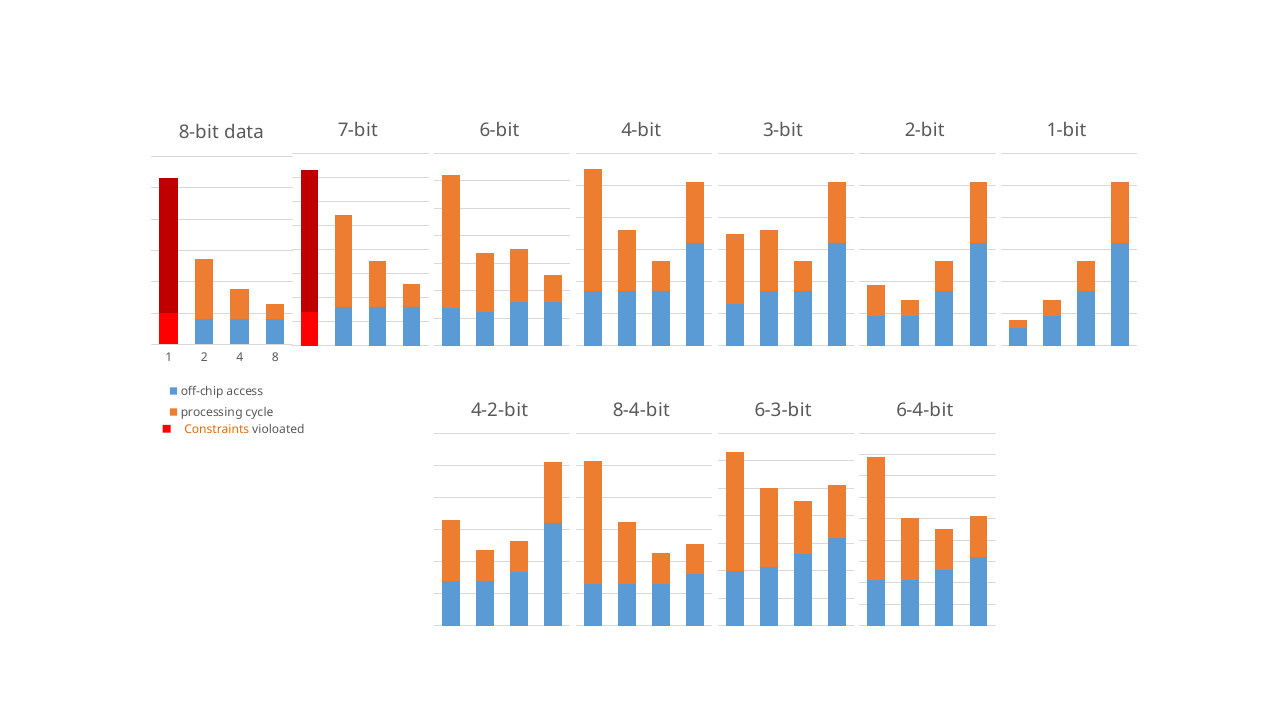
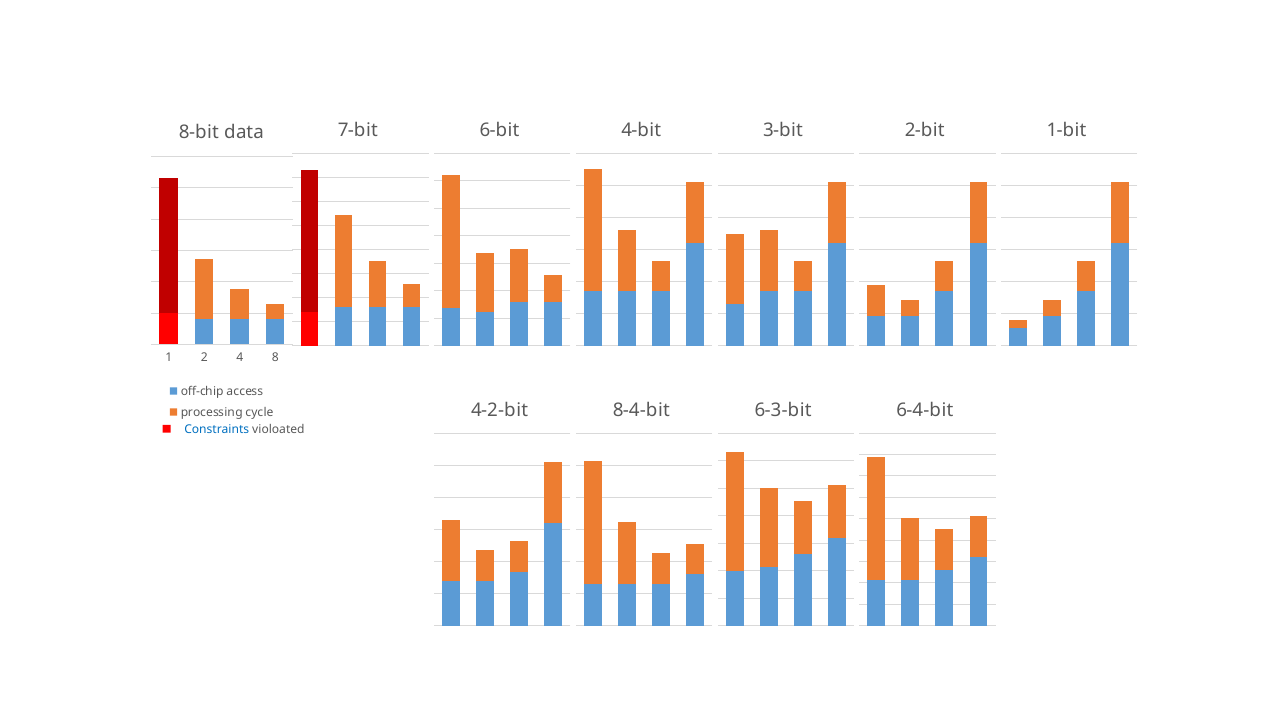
Constraints colour: orange -> blue
